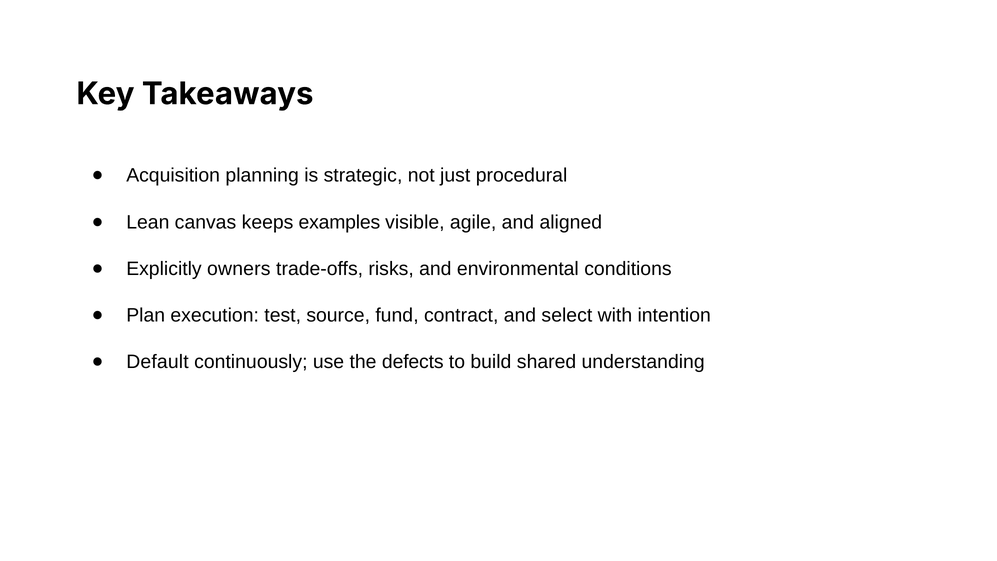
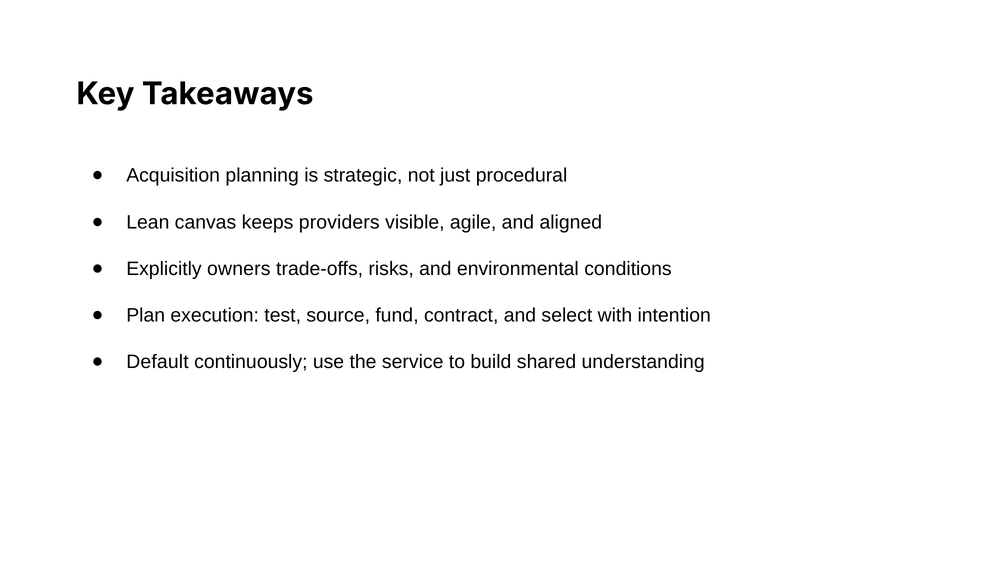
examples: examples -> providers
defects: defects -> service
